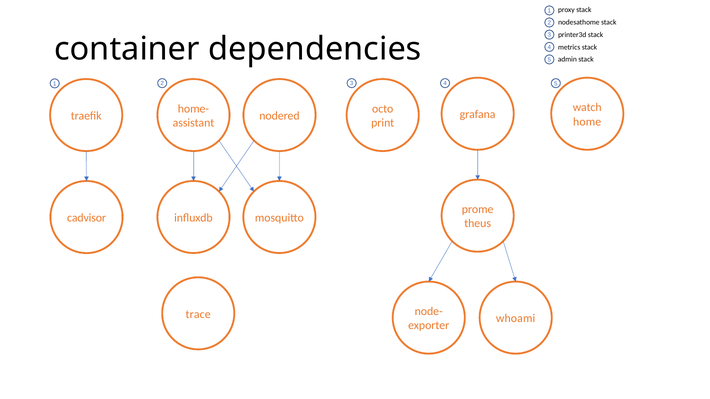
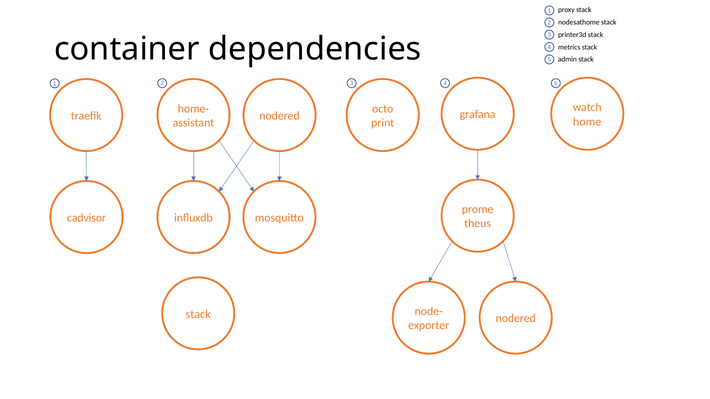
trace at (198, 314): trace -> stack
whoami at (516, 319): whoami -> nodered
